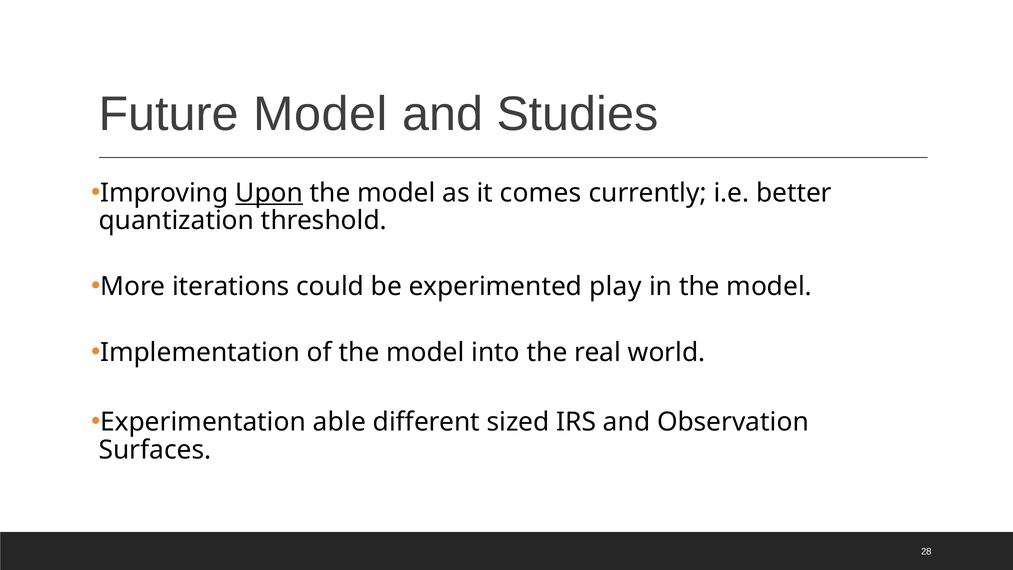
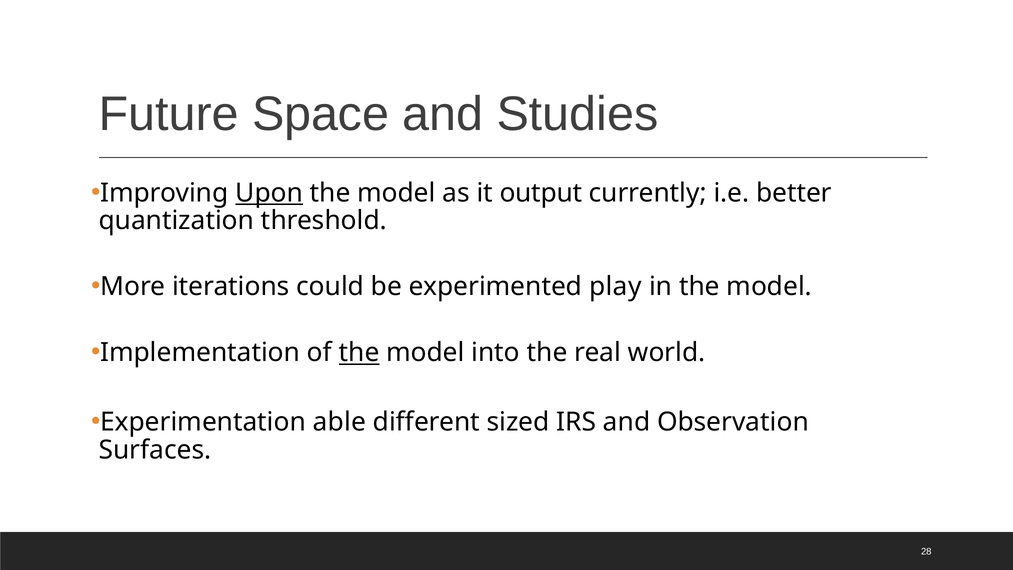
Future Model: Model -> Space
comes: comes -> output
the at (359, 353) underline: none -> present
